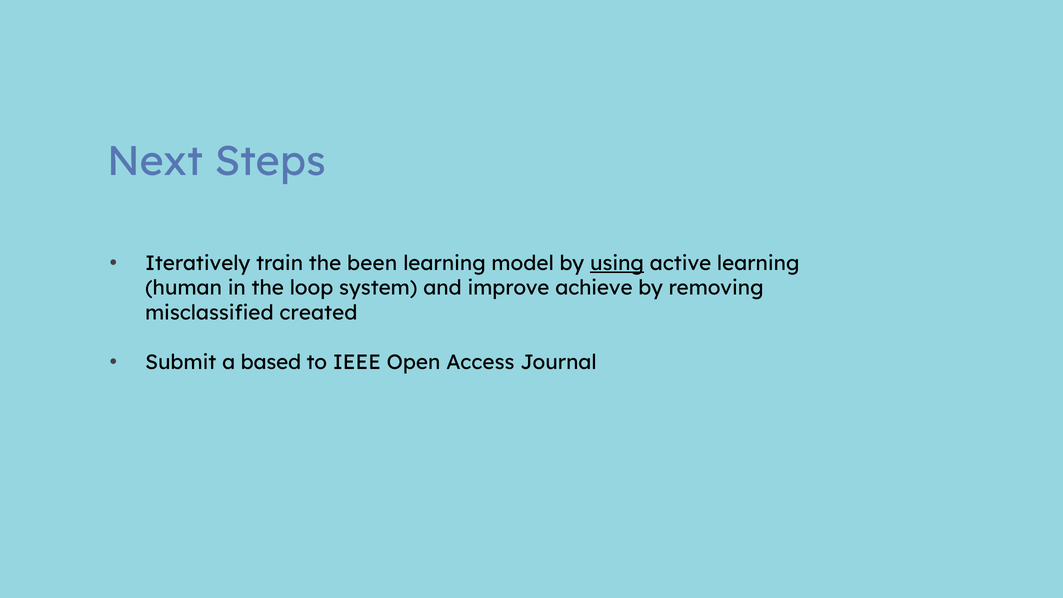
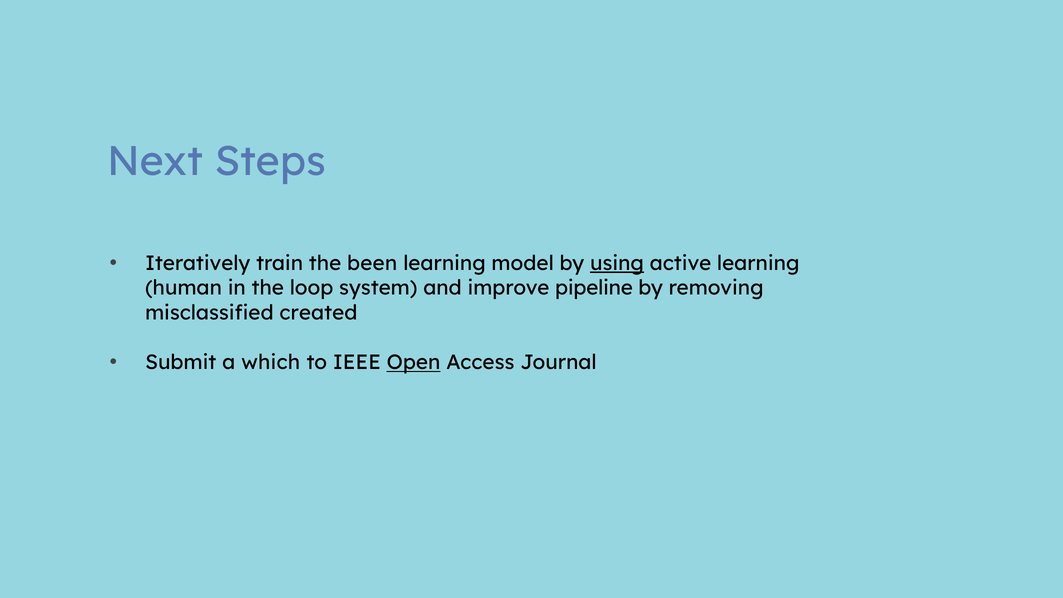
achieve: achieve -> pipeline
based: based -> which
Open underline: none -> present
